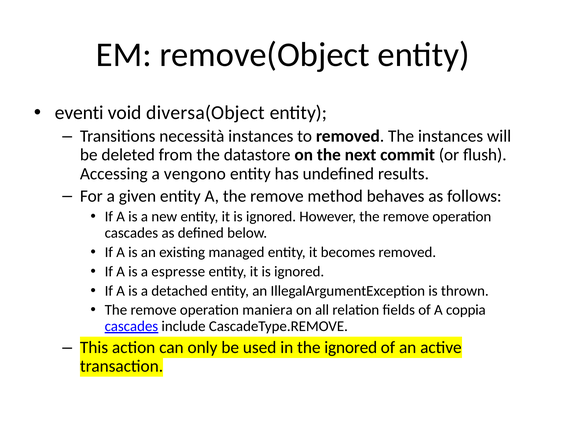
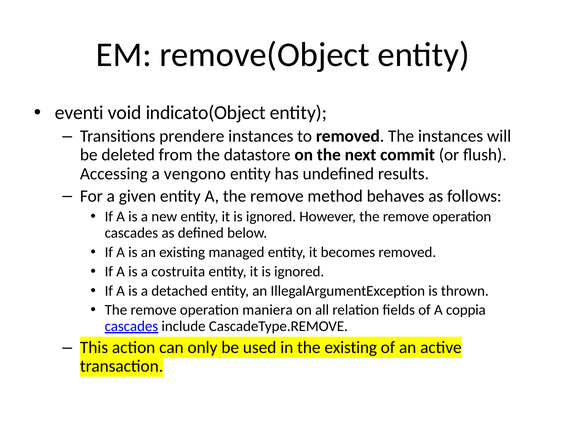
diversa(Object: diversa(Object -> indicato(Object
necessità: necessità -> prendere
espresse: espresse -> costruita
the ignored: ignored -> existing
